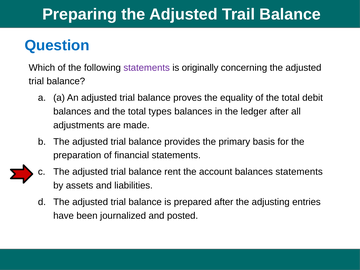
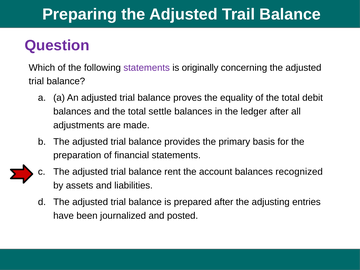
Question colour: blue -> purple
types: types -> settle
balances statements: statements -> recognized
